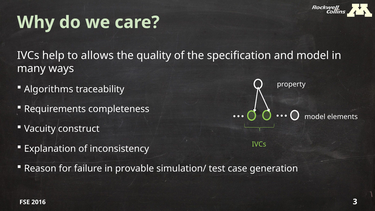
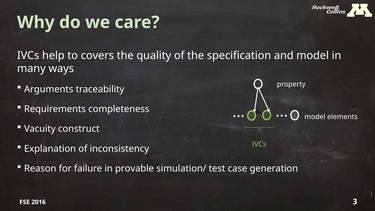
allows: allows -> covers
Algorithms: Algorithms -> Arguments
